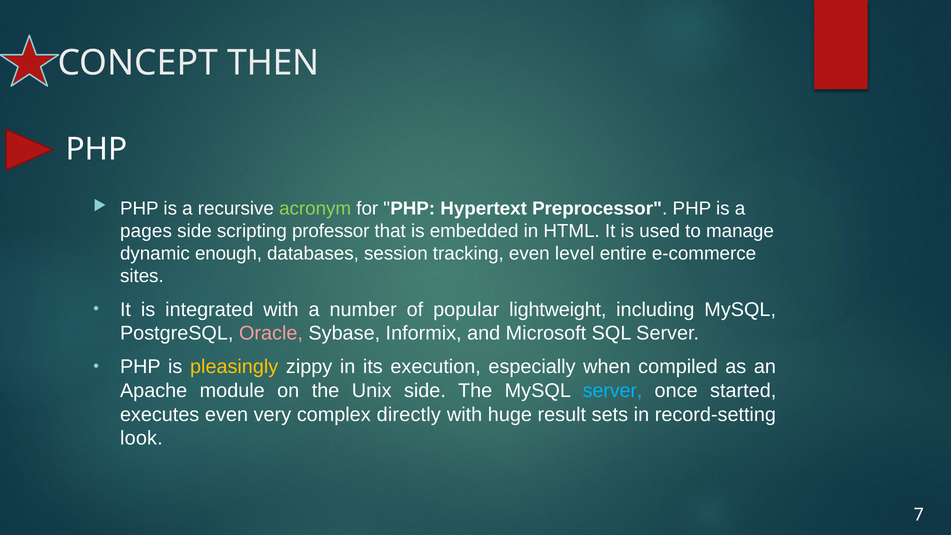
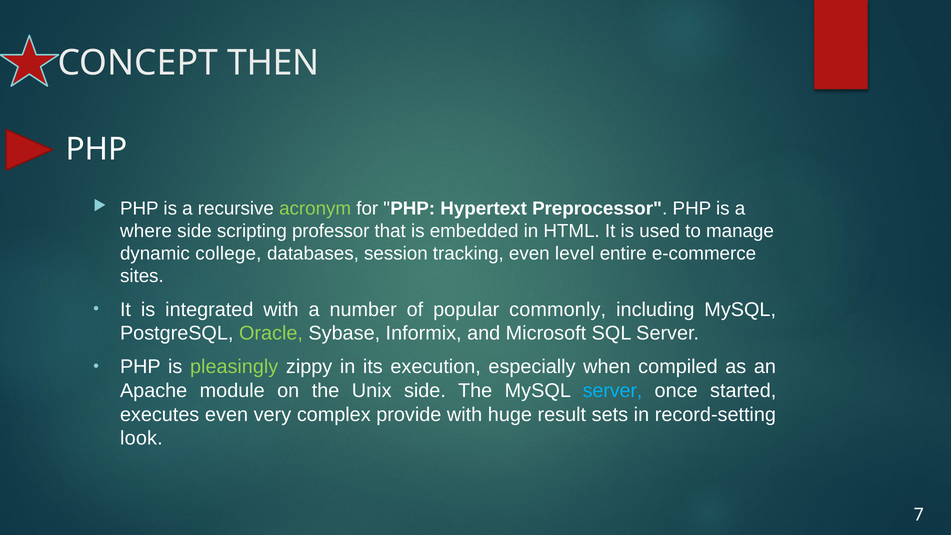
pages: pages -> where
enough: enough -> college
lightweight: lightweight -> commonly
Oracle colour: pink -> light green
pleasingly colour: yellow -> light green
directly: directly -> provide
